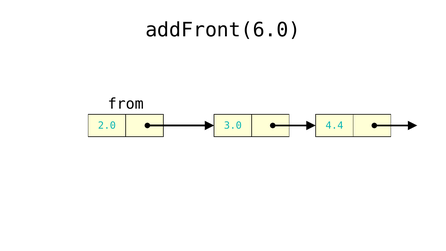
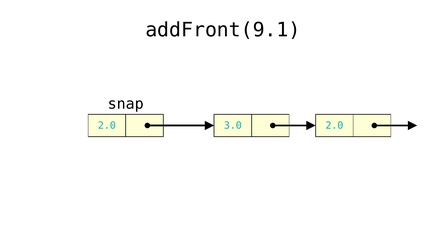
addFront(6.0: addFront(6.0 -> addFront(9.1
from: from -> snap
3.0 4.4: 4.4 -> 2.0
